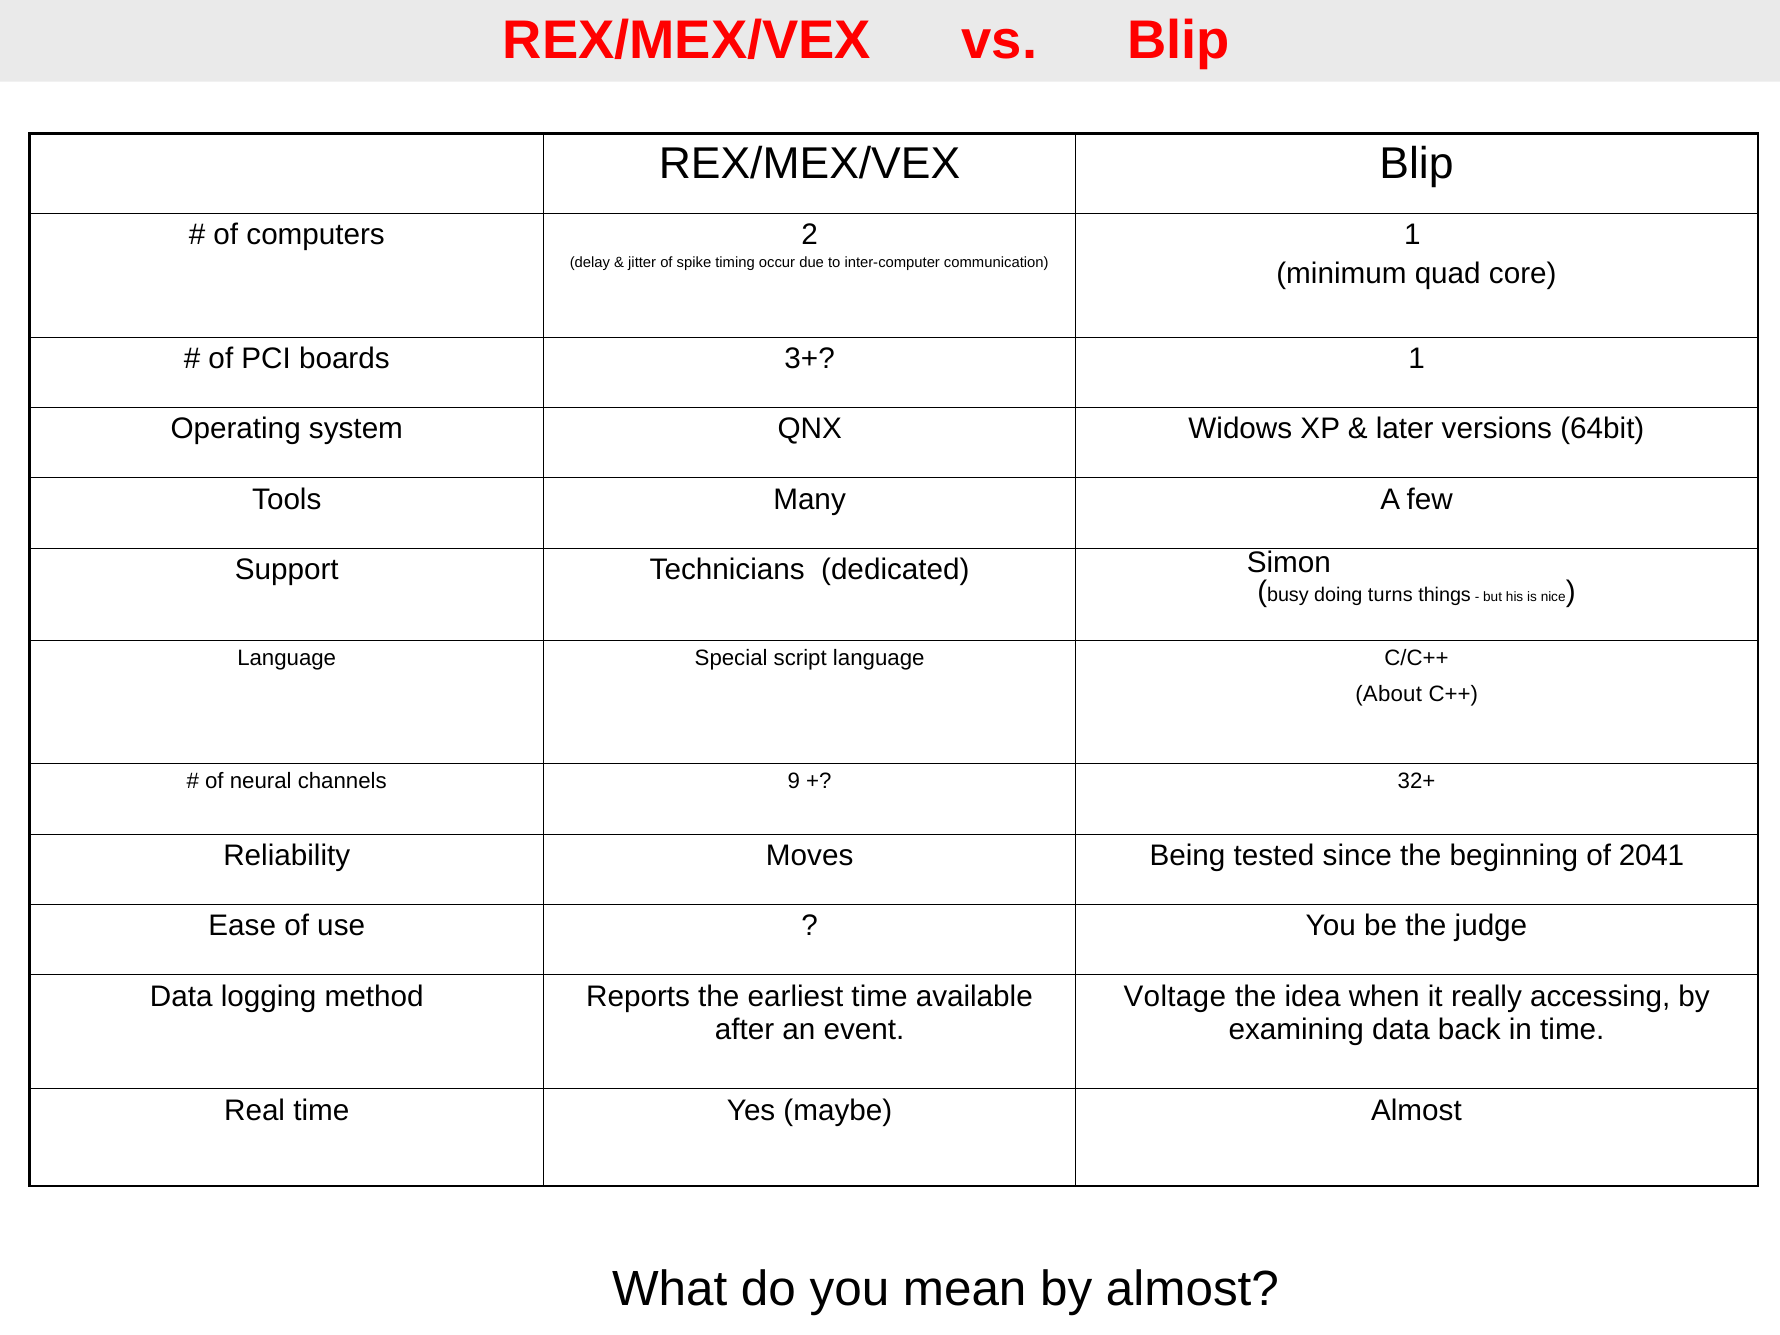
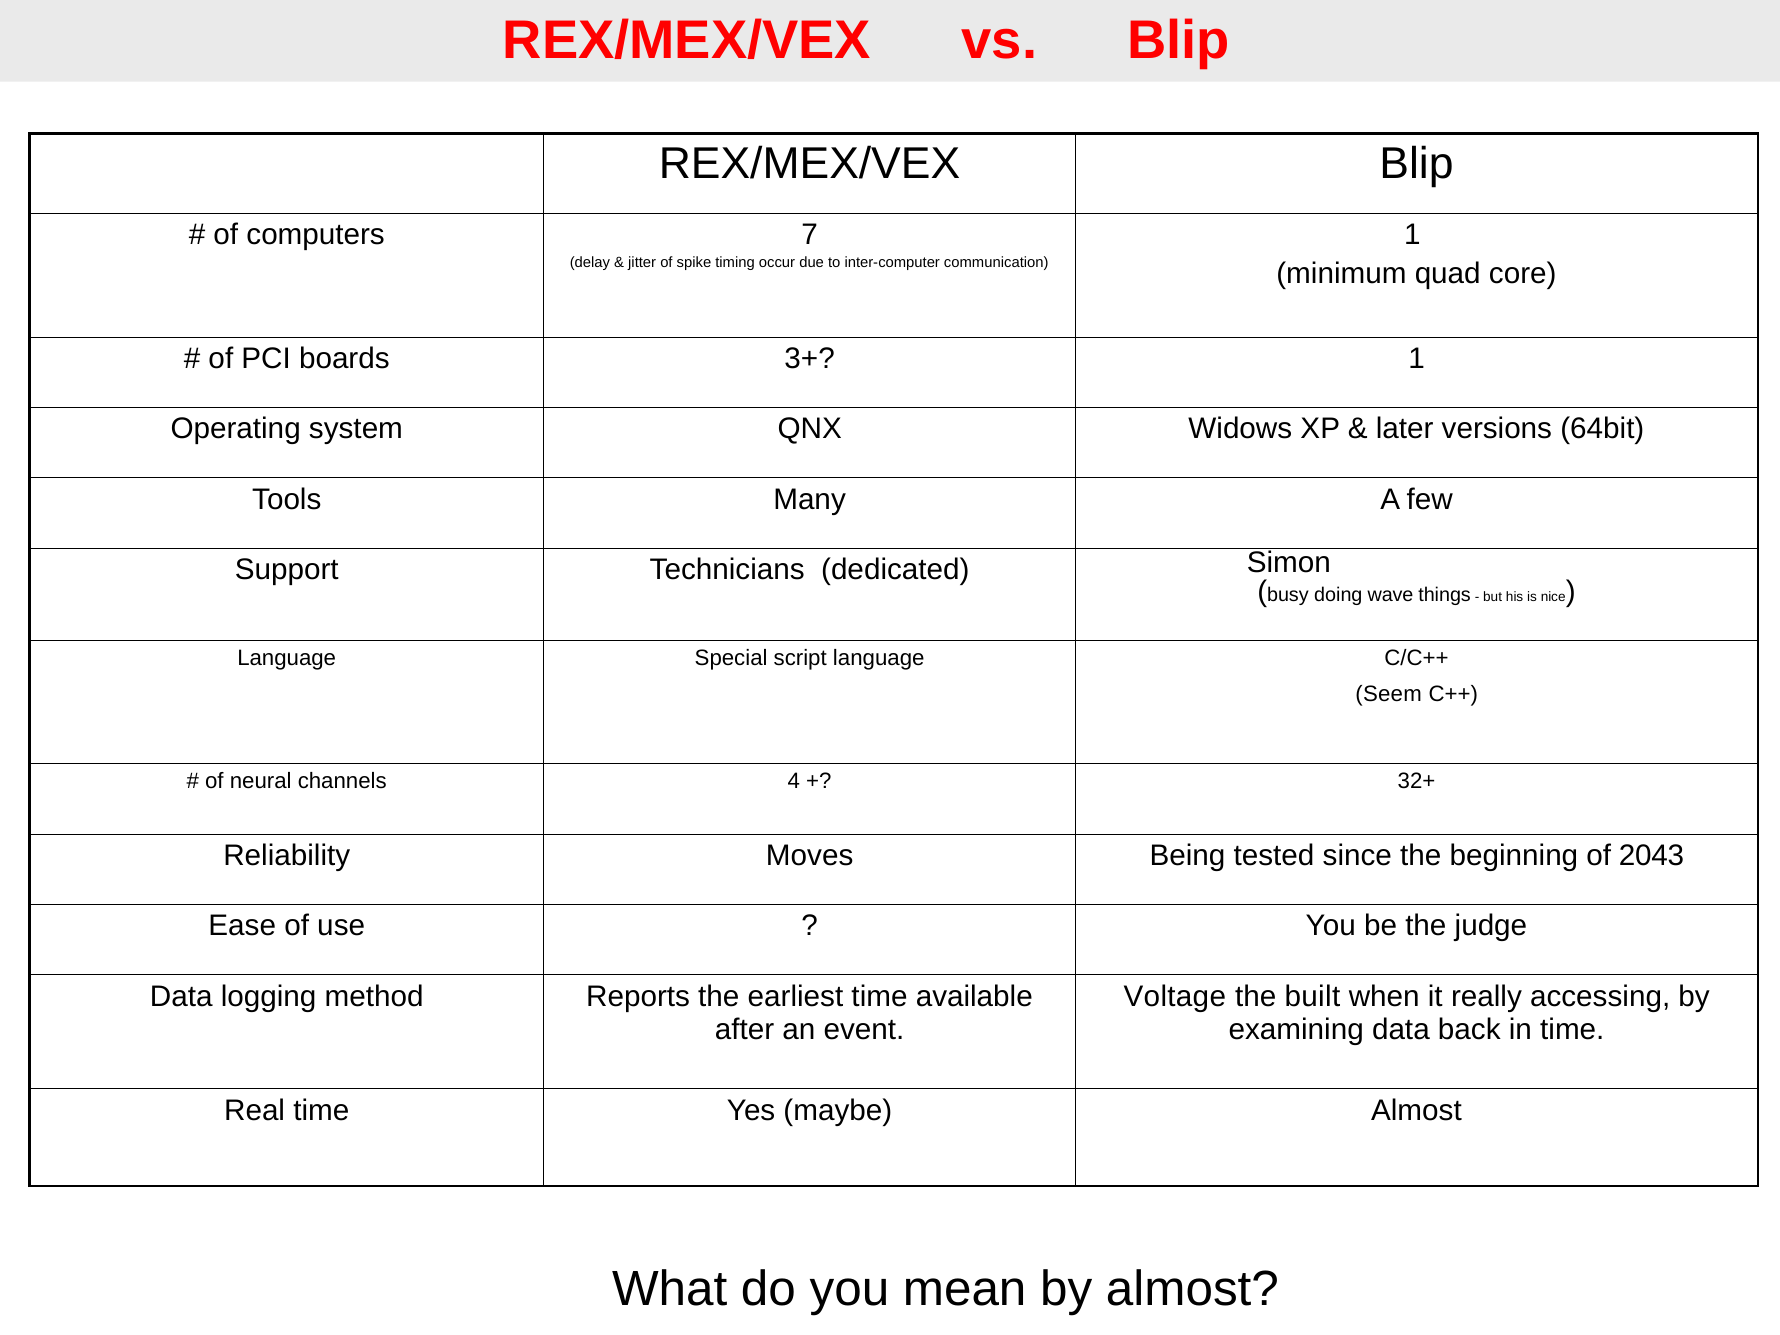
2: 2 -> 7
turns: turns -> wave
About: About -> Seem
9: 9 -> 4
2041: 2041 -> 2043
idea: idea -> built
